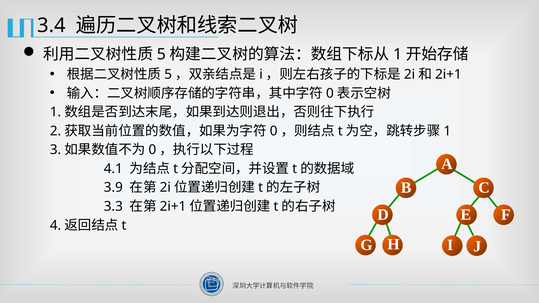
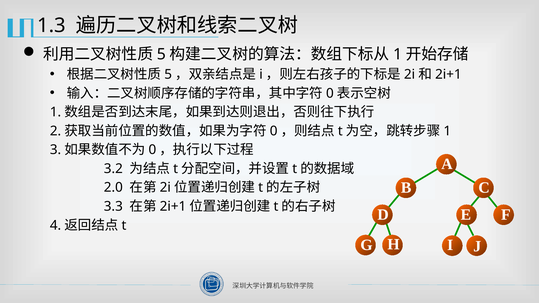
3.4: 3.4 -> 1.3
4.1: 4.1 -> 3.2
3.9: 3.9 -> 2.0
